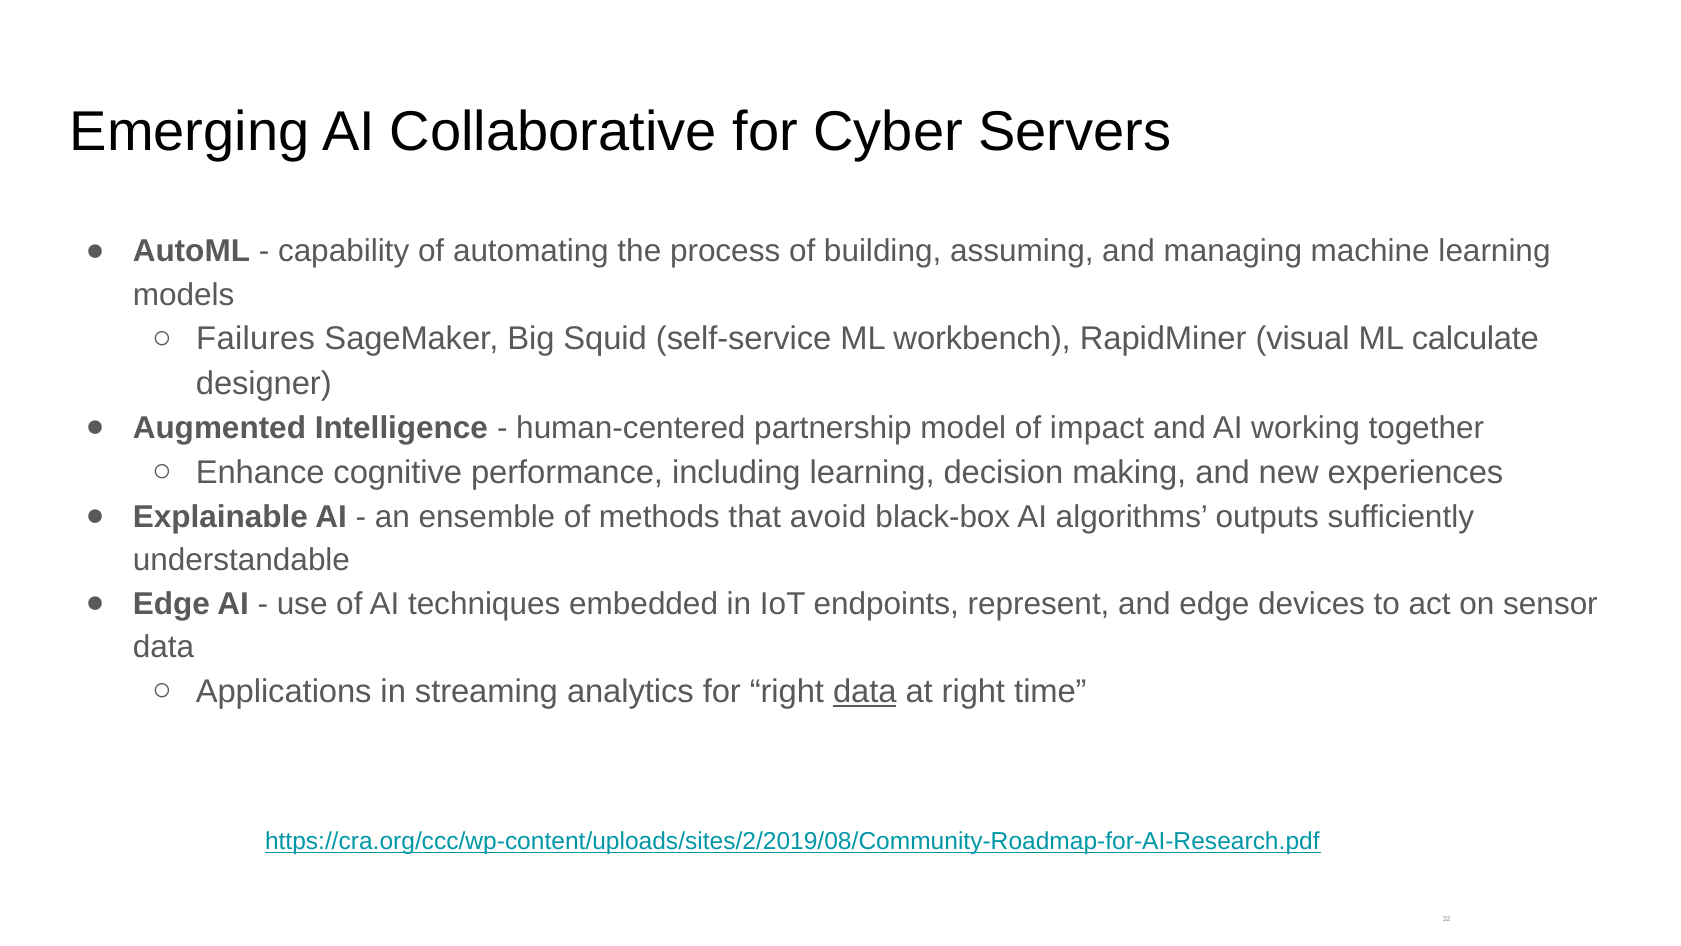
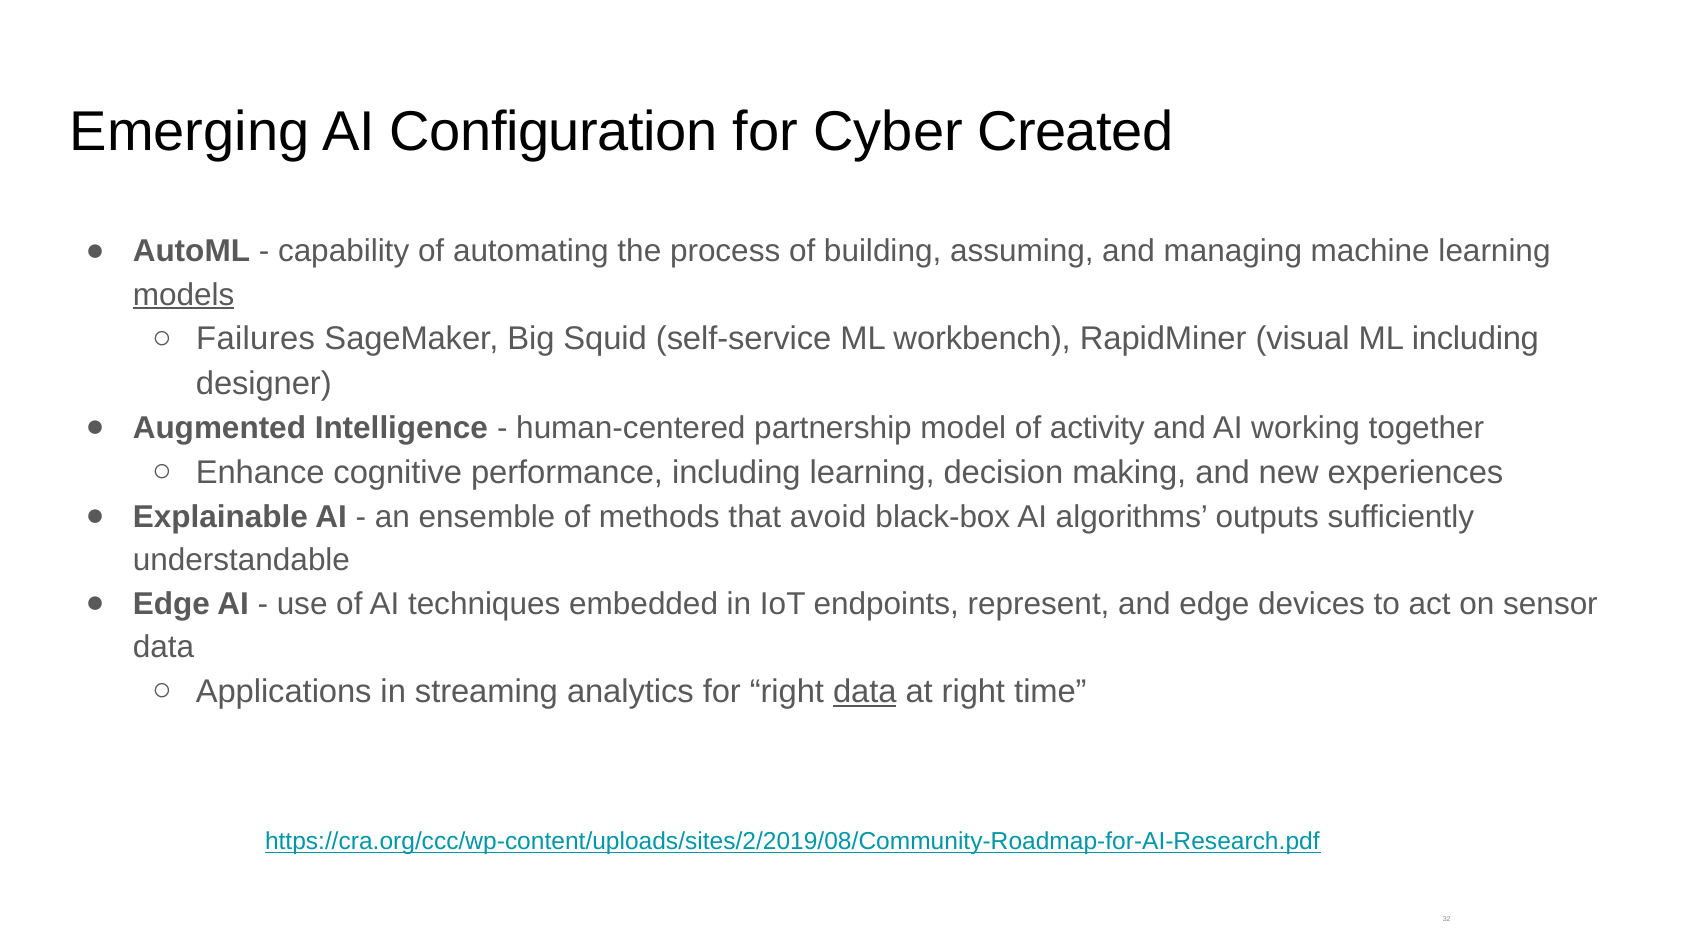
Collaborative: Collaborative -> Configuration
Servers: Servers -> Created
models underline: none -> present
ML calculate: calculate -> including
impact: impact -> activity
